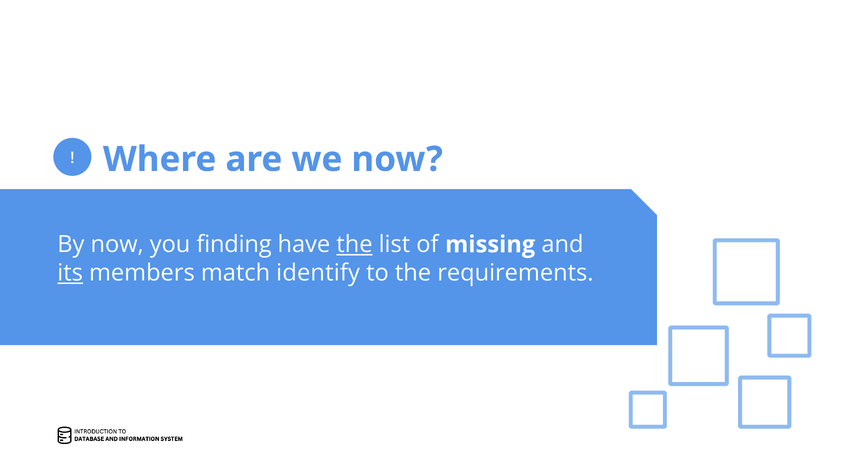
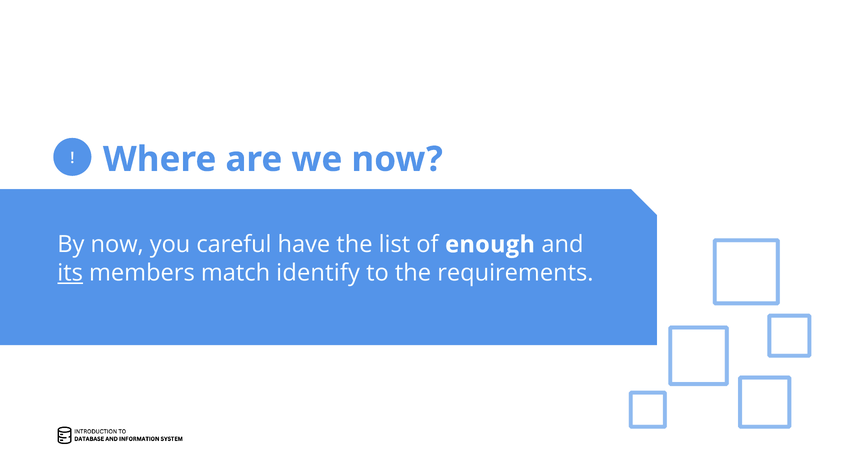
finding: finding -> careful
the at (354, 245) underline: present -> none
missing: missing -> enough
